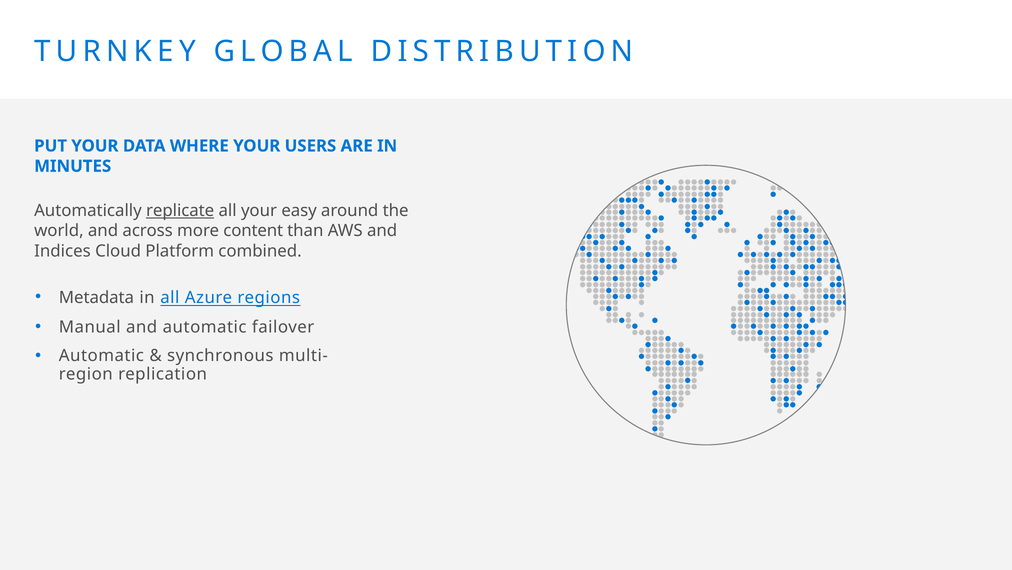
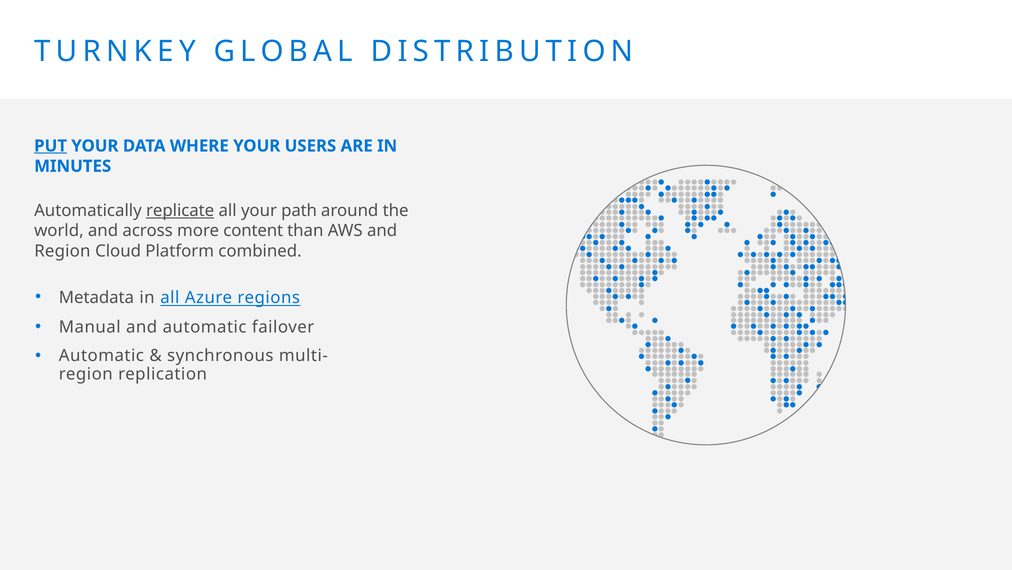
PUT underline: none -> present
easy: easy -> path
Indices at (62, 251): Indices -> Region
